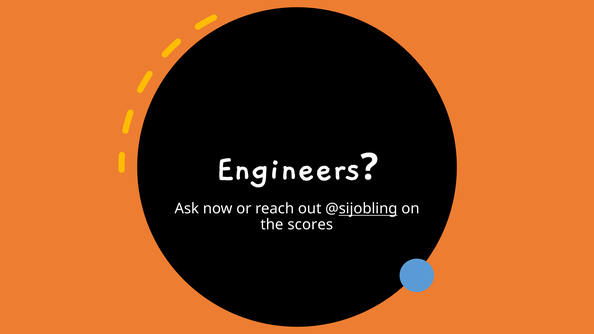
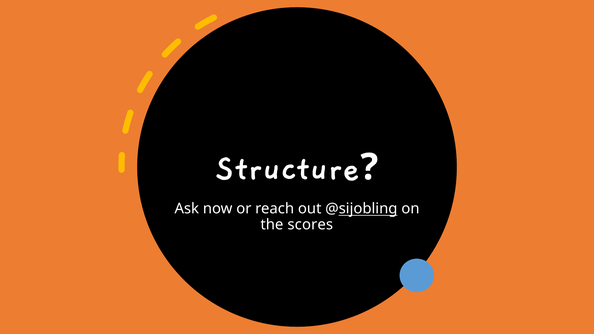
Engineers: Engineers -> Structure
